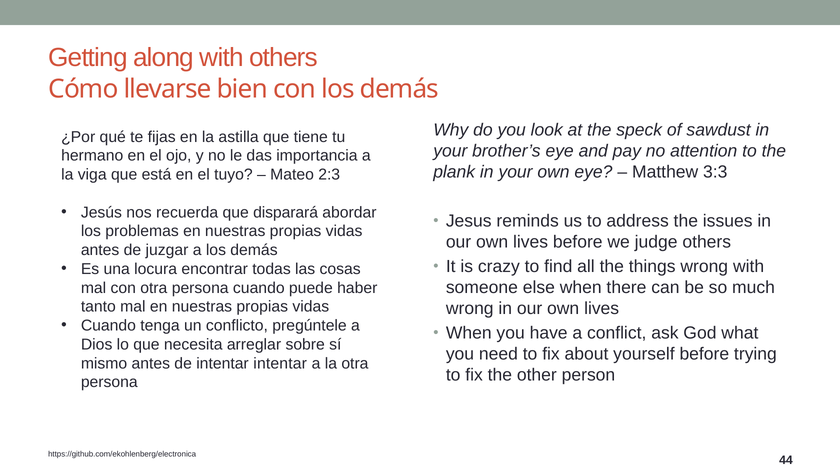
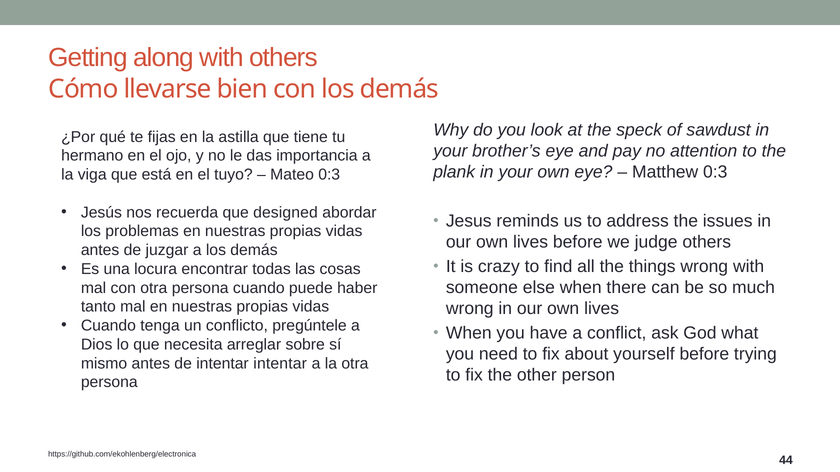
Matthew 3:3: 3:3 -> 0:3
Mateo 2:3: 2:3 -> 0:3
disparará: disparará -> designed
